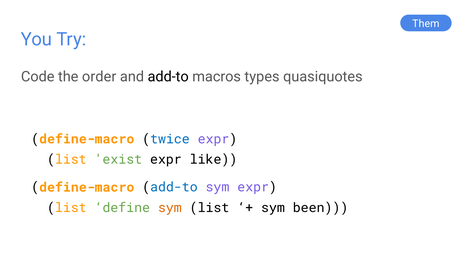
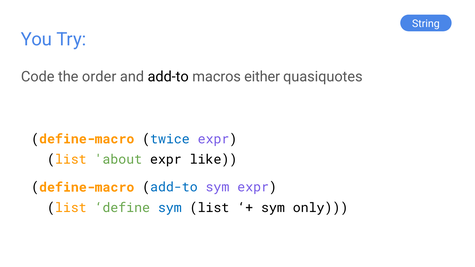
Them: Them -> String
types: types -> either
exist: exist -> about
sym at (170, 208) colour: orange -> blue
been: been -> only
